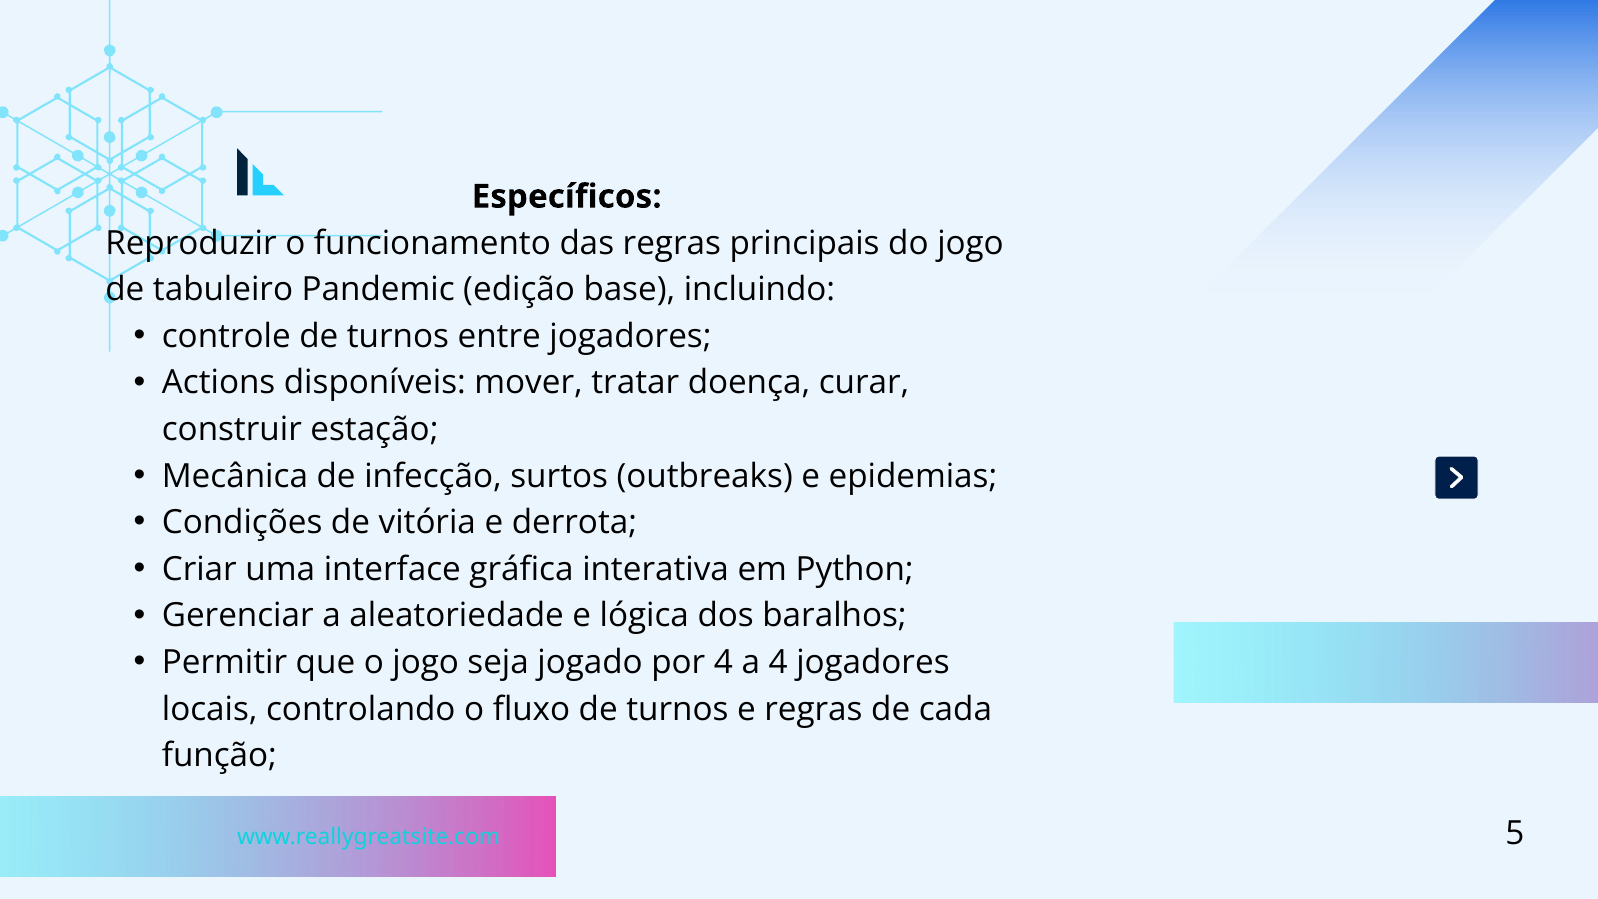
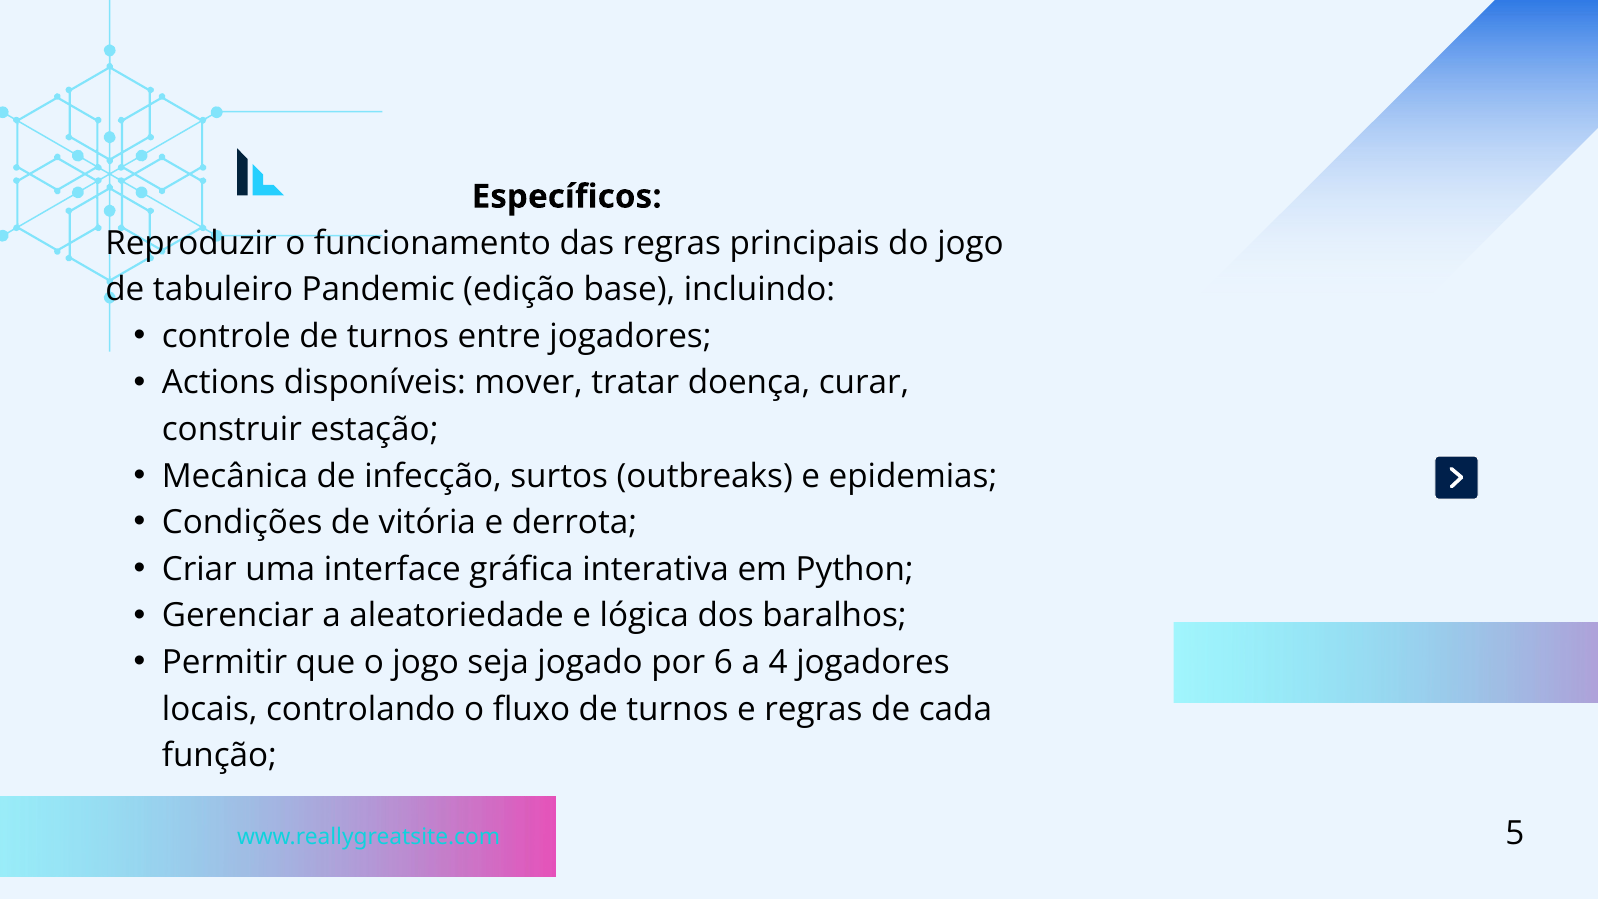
por 4: 4 -> 6
